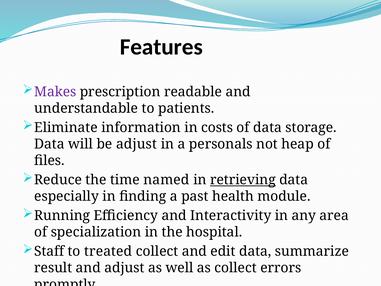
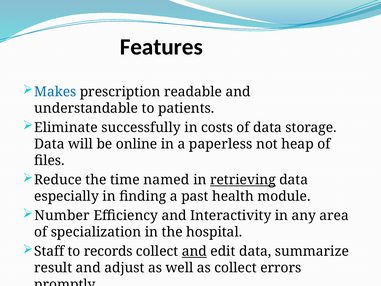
Makes colour: purple -> blue
information: information -> successfully
be adjust: adjust -> online
personals: personals -> paperless
Running: Running -> Number
treated: treated -> records
and at (194, 251) underline: none -> present
